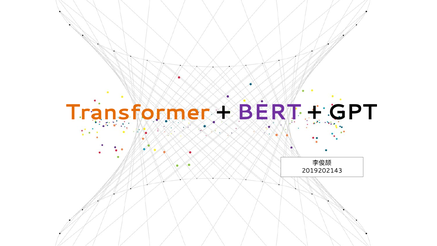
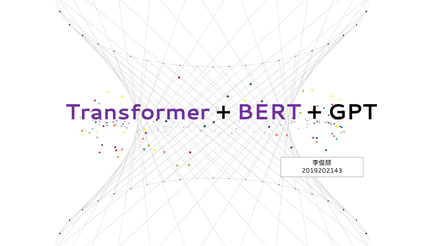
Transformer colour: orange -> purple
